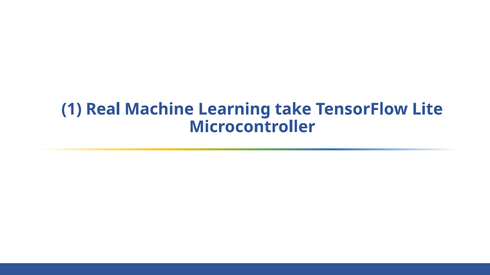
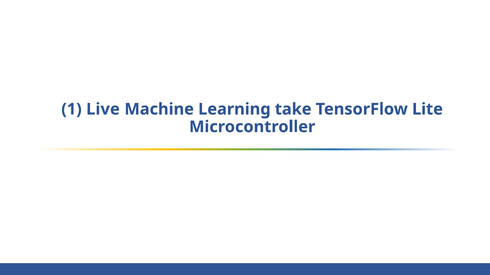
Real: Real -> Live
